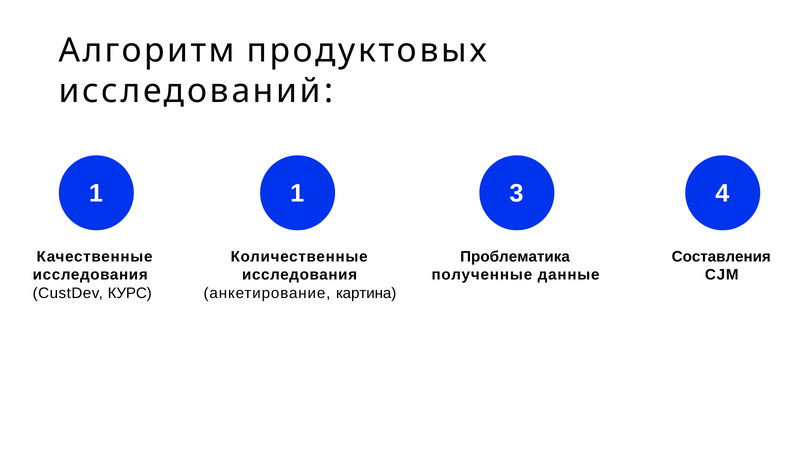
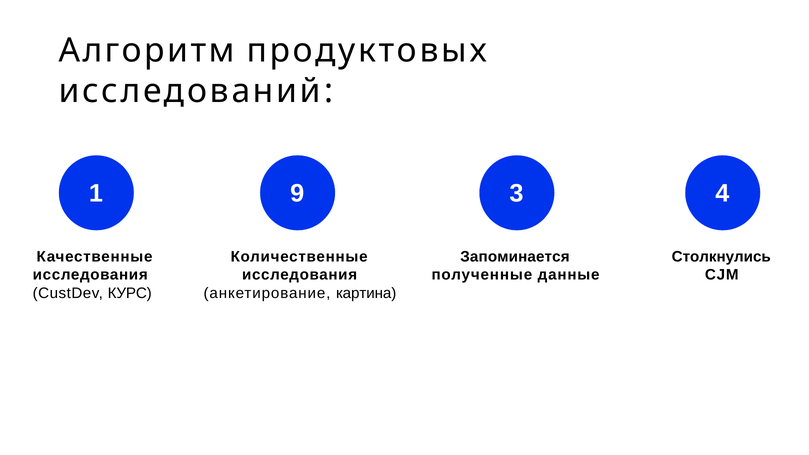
1 1: 1 -> 9
Проблематика: Проблематика -> Запоминается
Составления: Составления -> Столкнулись
